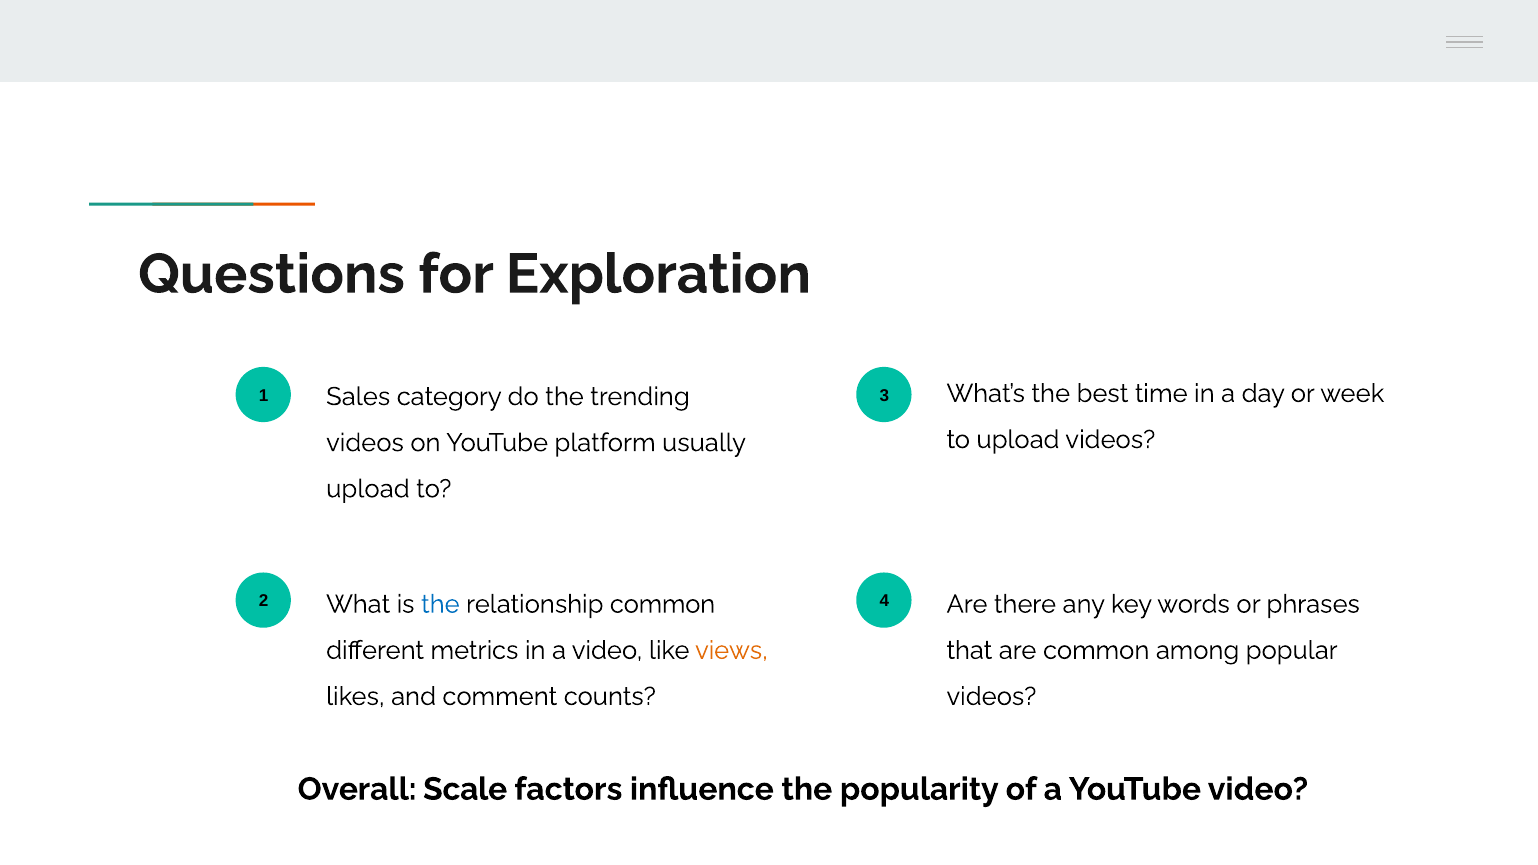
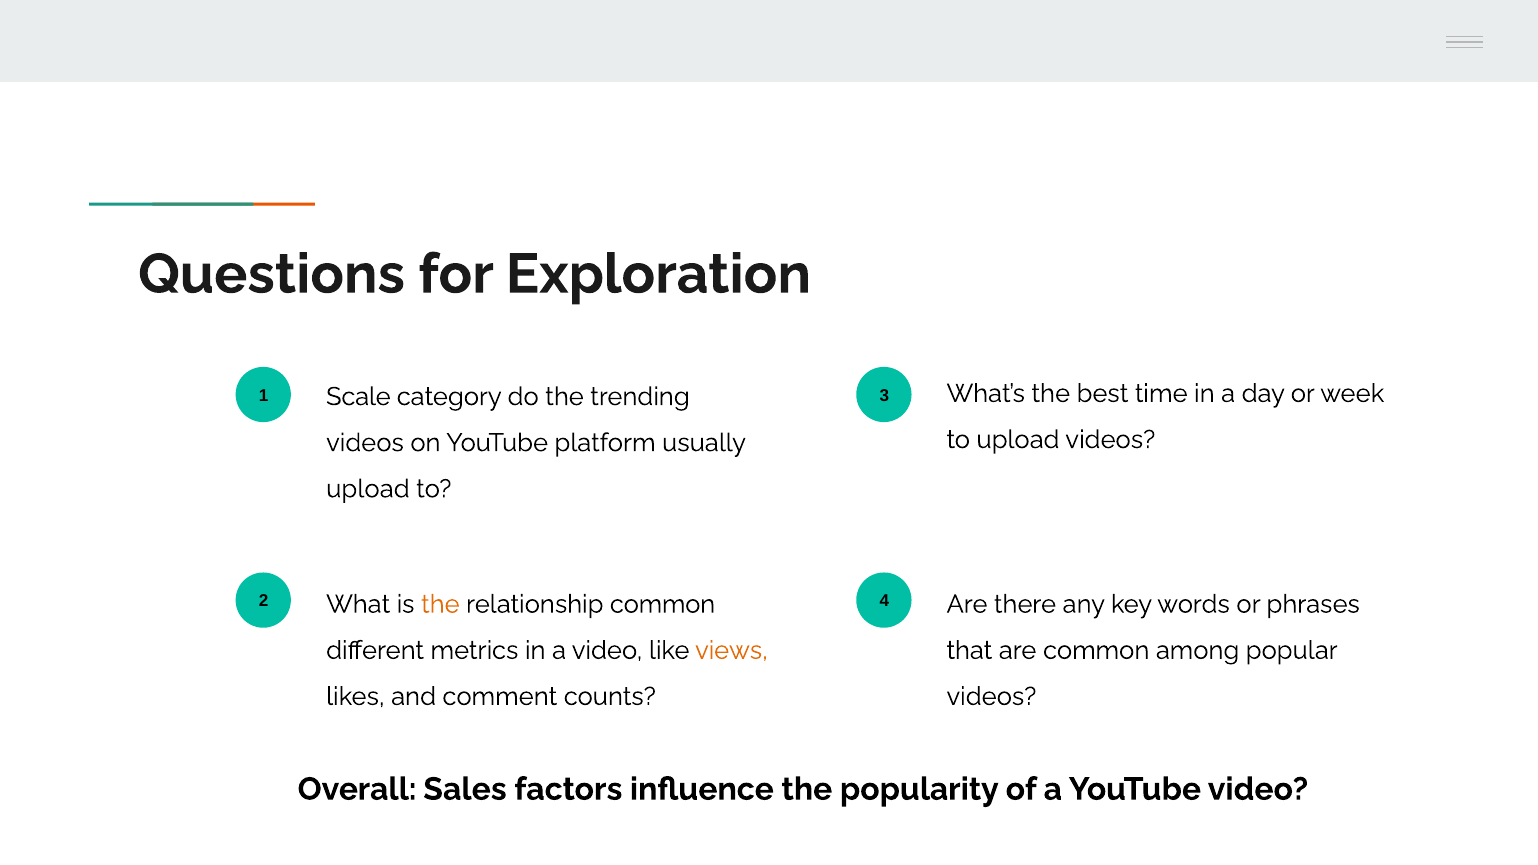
Sales: Sales -> Scale
the at (440, 604) colour: blue -> orange
Scale: Scale -> Sales
